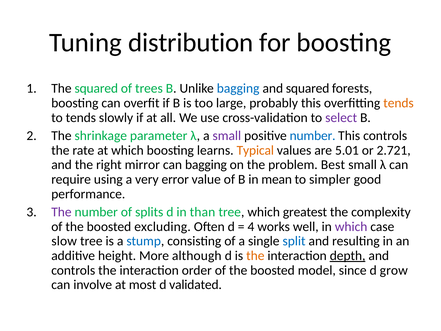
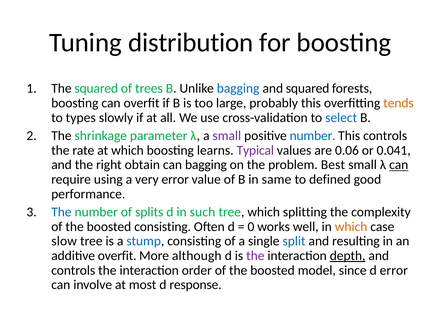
to tends: tends -> types
select colour: purple -> blue
Typical colour: orange -> purple
5.01: 5.01 -> 0.06
2.721: 2.721 -> 0.041
mirror: mirror -> obtain
can at (399, 165) underline: none -> present
mean: mean -> same
simpler: simpler -> defined
The at (61, 212) colour: purple -> blue
than: than -> such
greatest: greatest -> splitting
boosted excluding: excluding -> consisting
4: 4 -> 0
which at (351, 226) colour: purple -> orange
additive height: height -> overfit
the at (255, 256) colour: orange -> purple
d grow: grow -> error
validated: validated -> response
